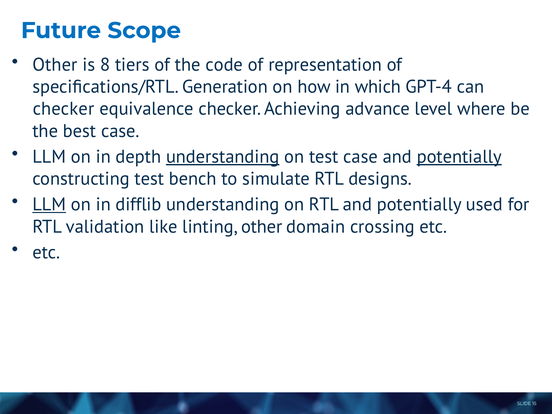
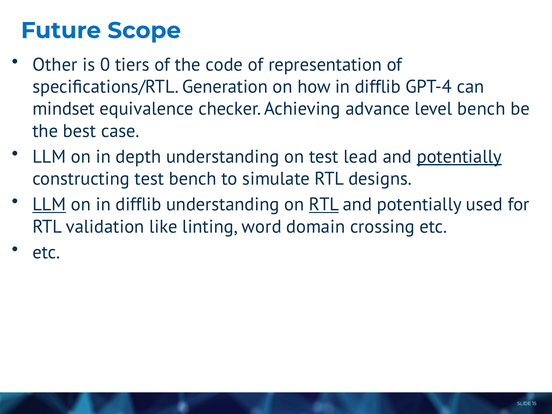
8: 8 -> 0
how in which: which -> difflib
checker at (64, 109): checker -> mindset
level where: where -> bench
understanding at (223, 157) underline: present -> none
test case: case -> lead
RTL at (324, 205) underline: none -> present
linting other: other -> word
